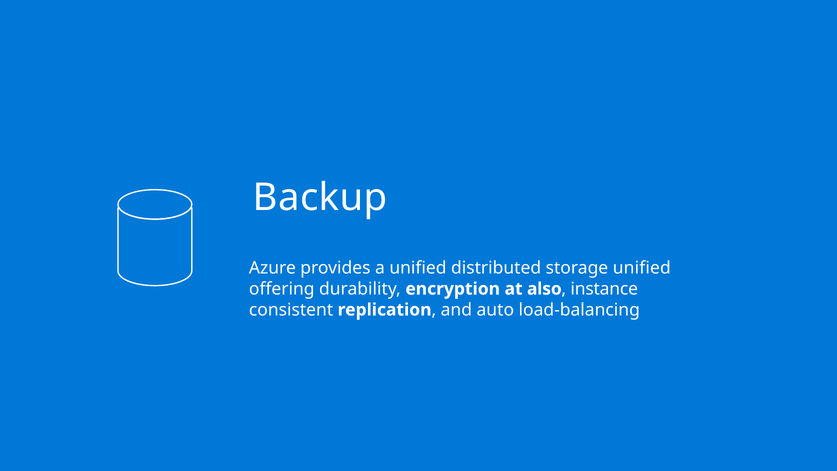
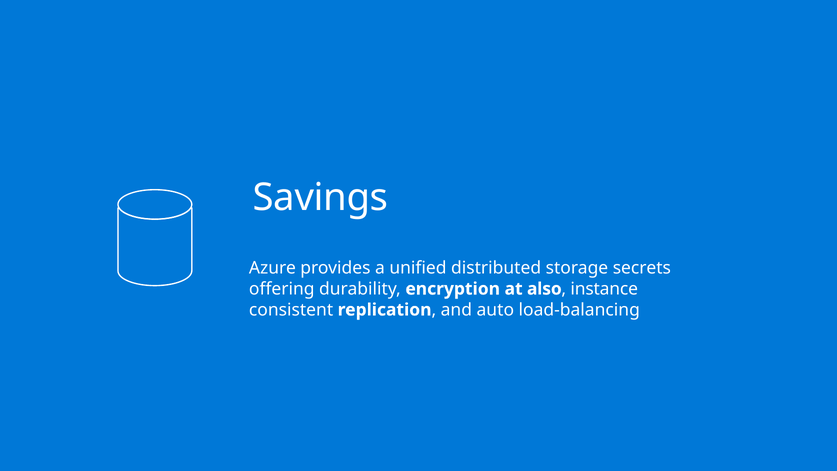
Backup: Backup -> Savings
storage unified: unified -> secrets
